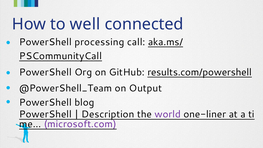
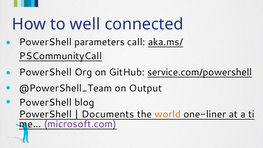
processing: processing -> parameters
results.com/powershell: results.com/powershell -> service.com/powershell
Description: Description -> Documents
world colour: purple -> orange
